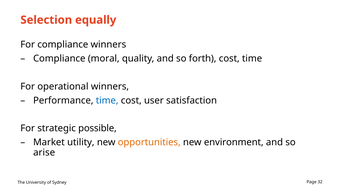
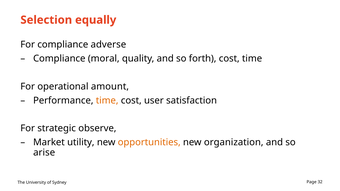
compliance winners: winners -> adverse
operational winners: winners -> amount
time at (107, 101) colour: blue -> orange
possible: possible -> observe
environment: environment -> organization
